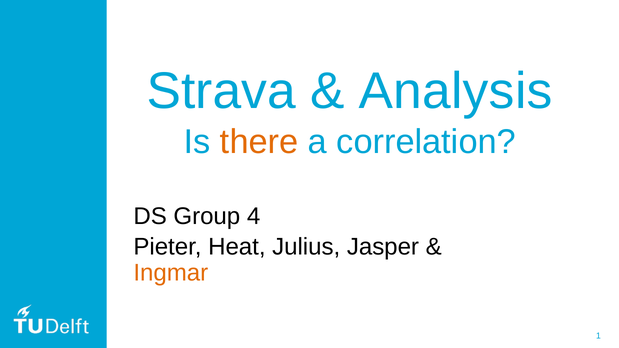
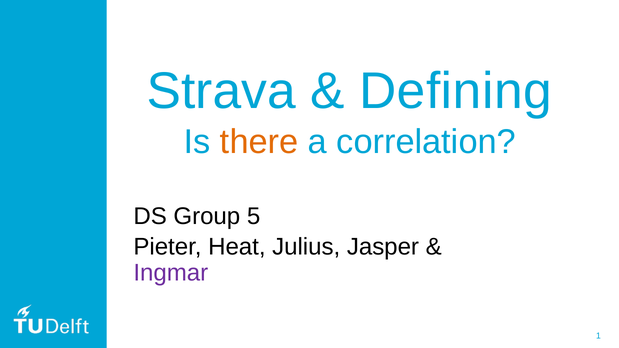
Analysis: Analysis -> Defining
4: 4 -> 5
Ingmar colour: orange -> purple
